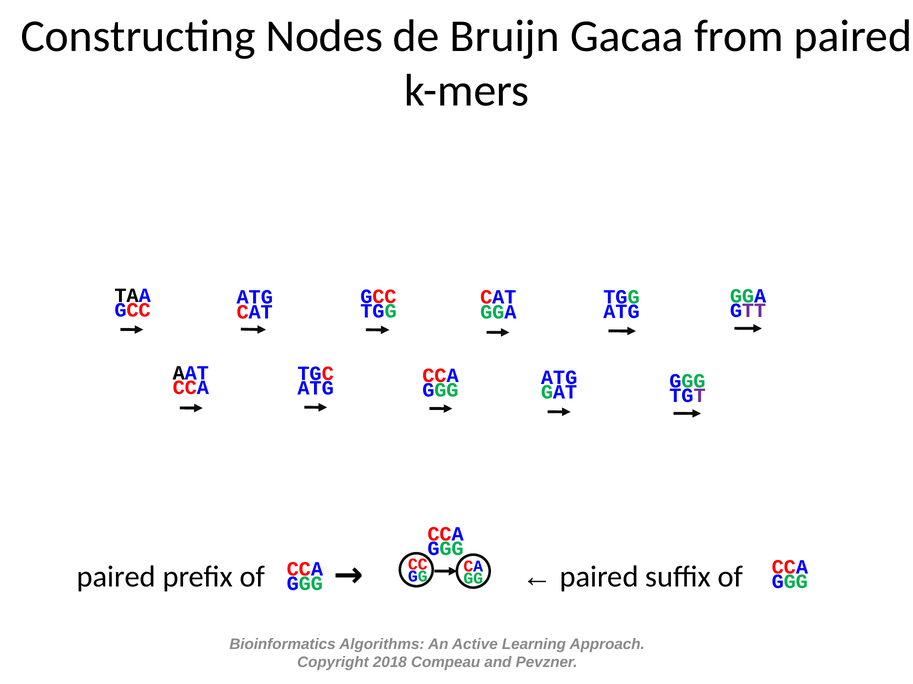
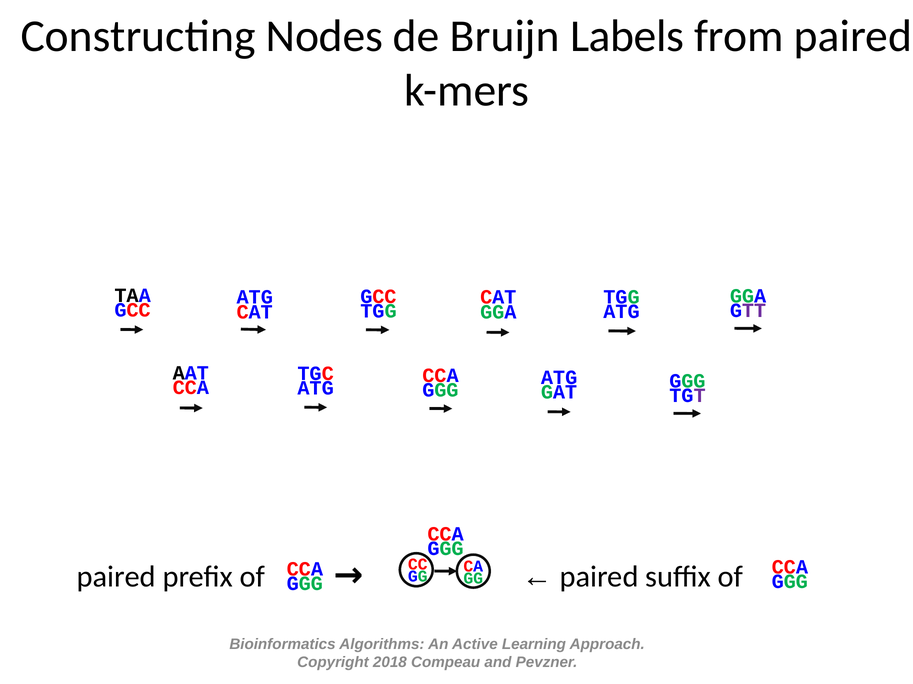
Gacaa: Gacaa -> Labels
